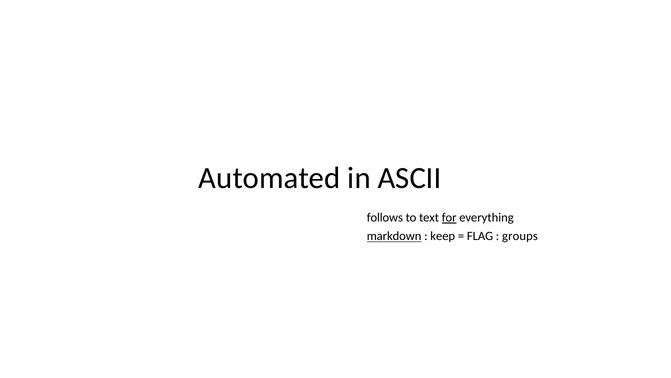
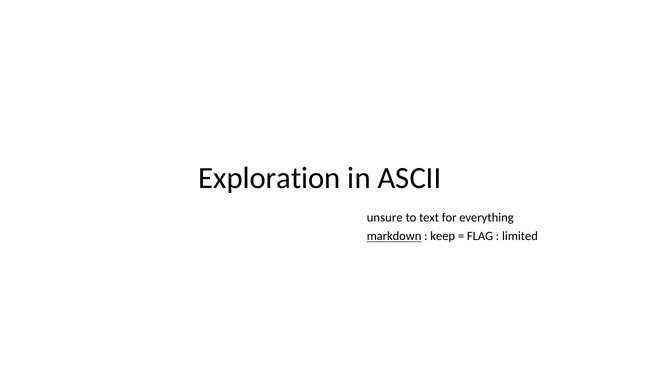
Automated: Automated -> Exploration
follows: follows -> unsure
for underline: present -> none
groups: groups -> limited
